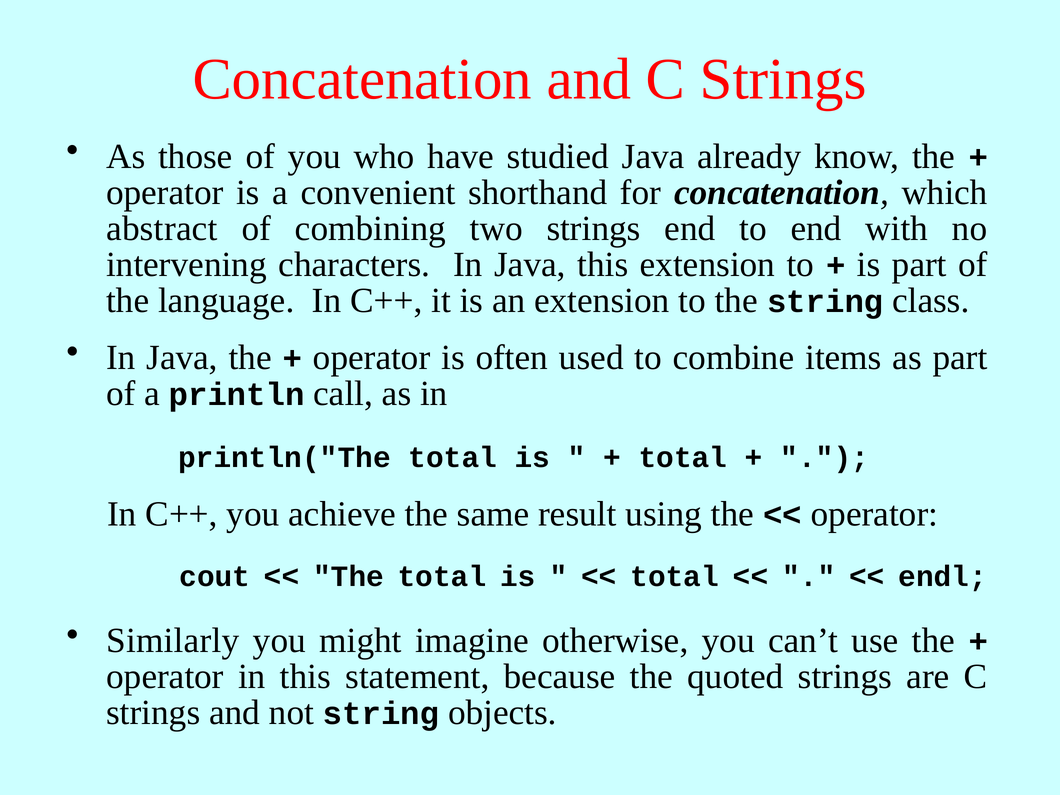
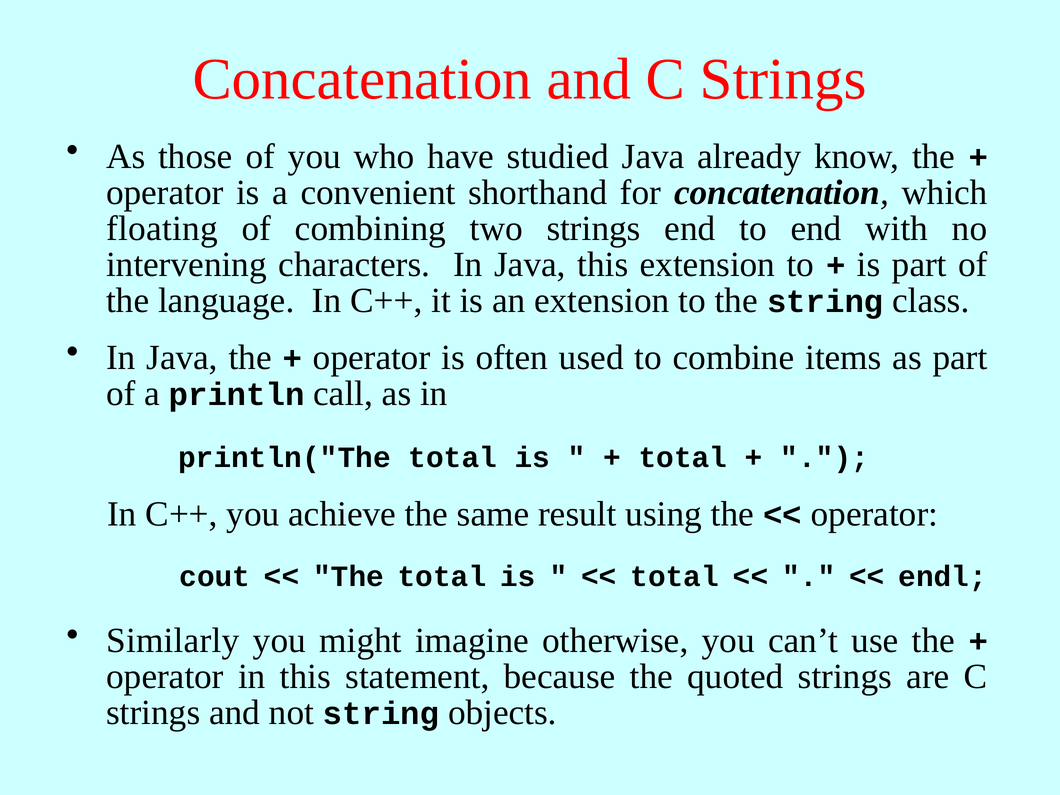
abstract: abstract -> floating
